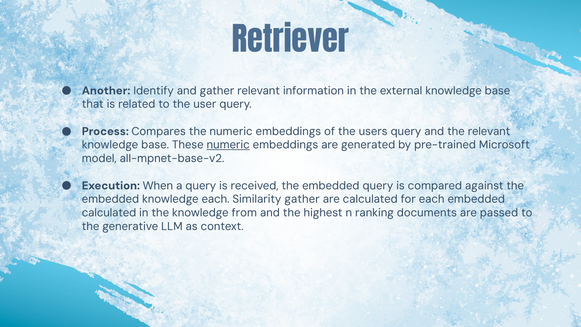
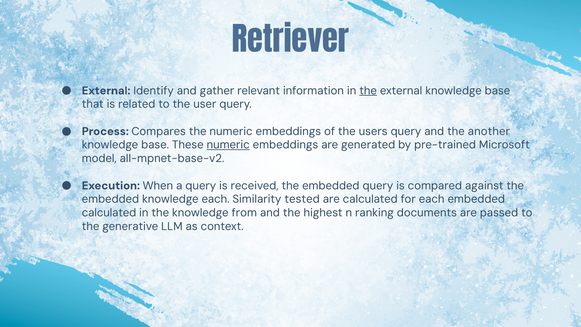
Another at (106, 91): Another -> External
the at (368, 91) underline: none -> present
the relevant: relevant -> another
Similarity gather: gather -> tested
